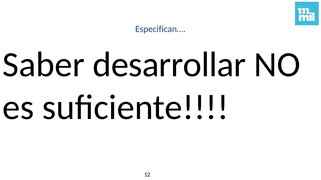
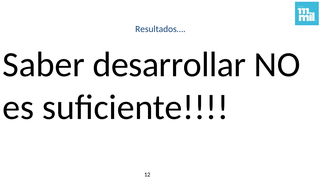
Especifican…: Especifican… -> Resultados…
